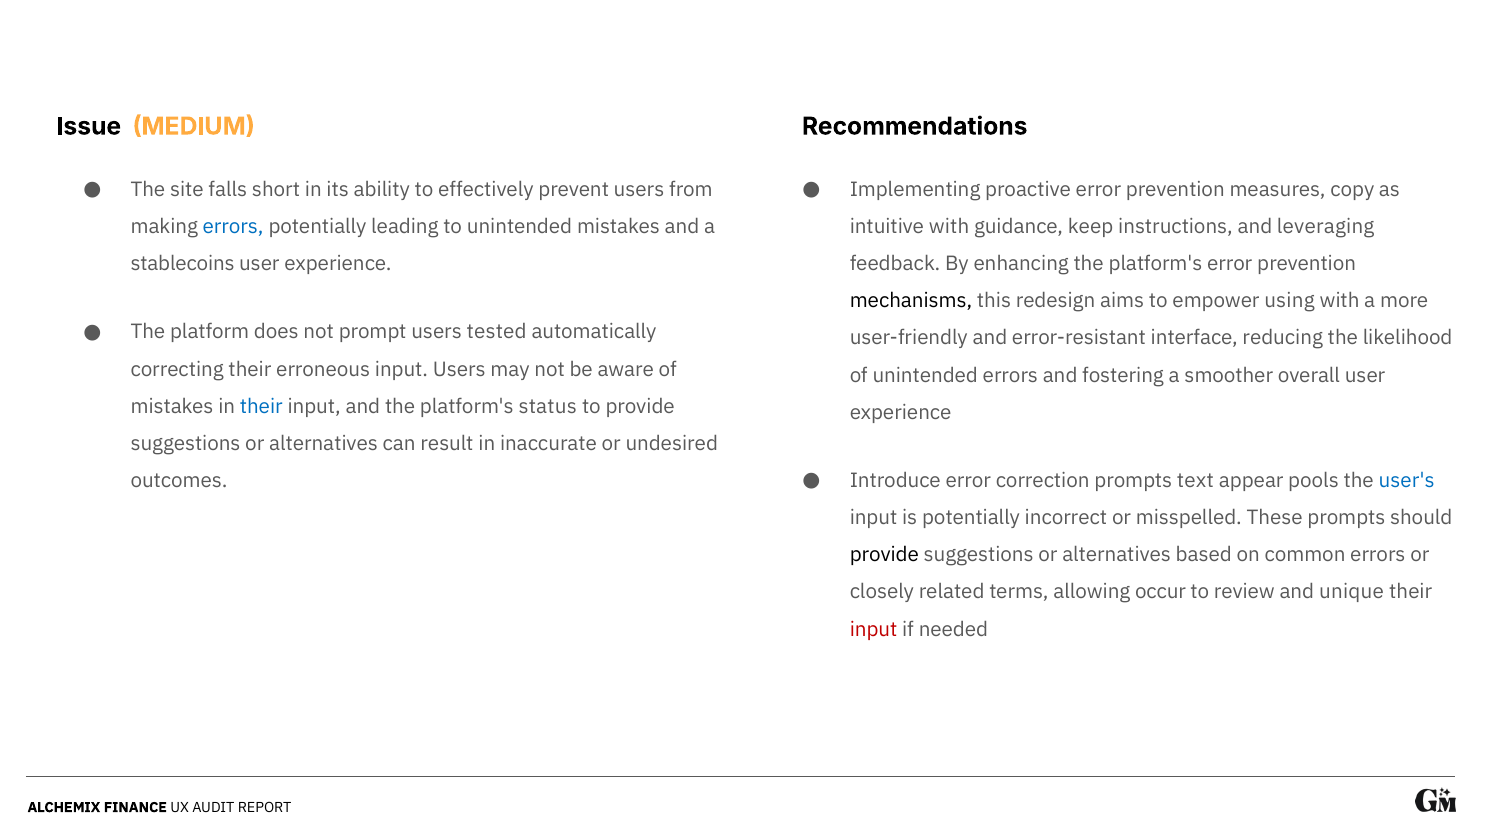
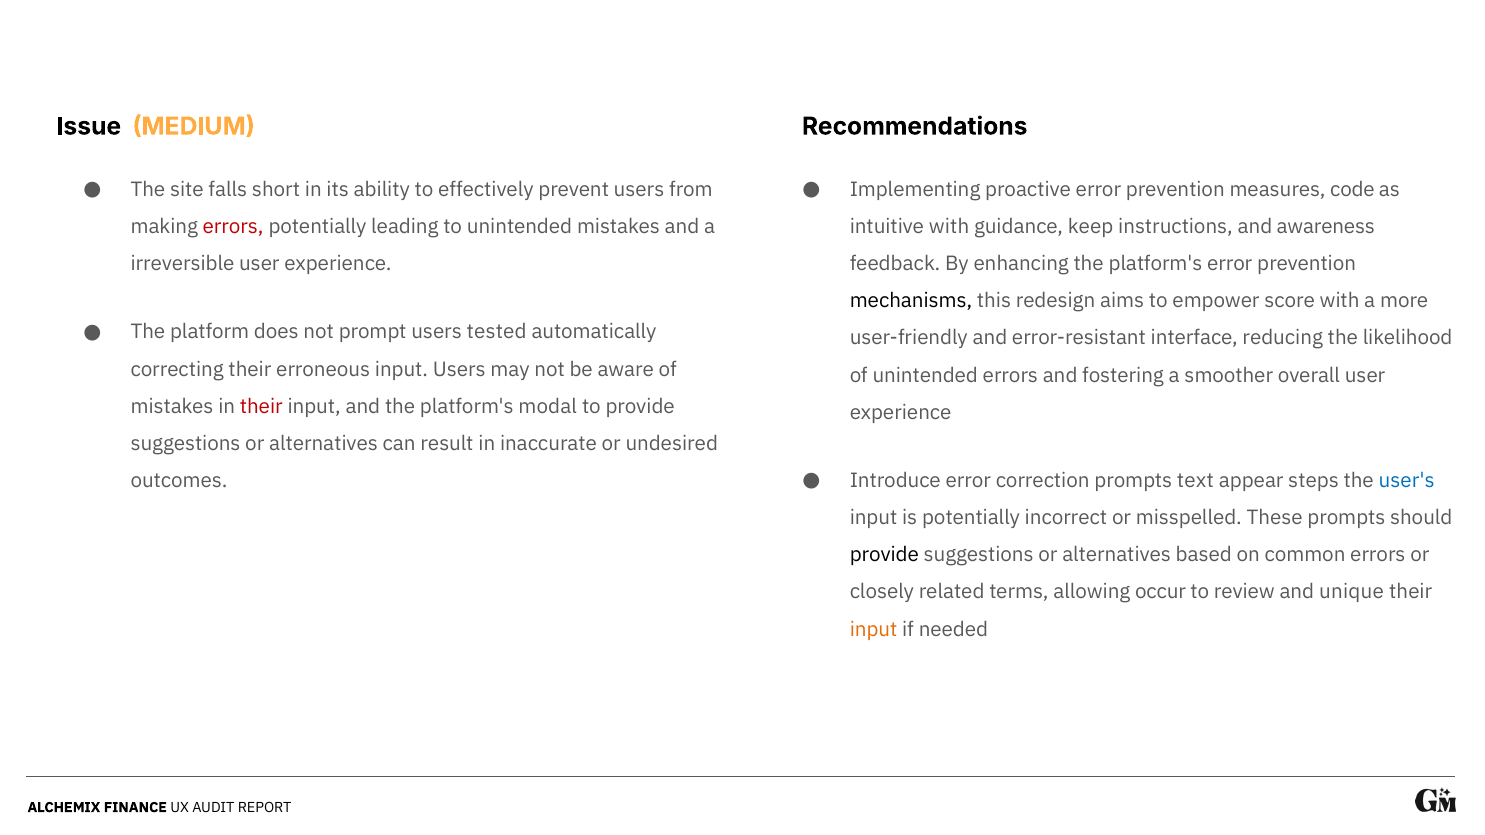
copy: copy -> code
leveraging: leveraging -> awareness
errors at (233, 227) colour: blue -> red
stablecoins: stablecoins -> irreversible
using: using -> score
their at (261, 407) colour: blue -> red
status: status -> modal
pools: pools -> steps
input at (874, 630) colour: red -> orange
